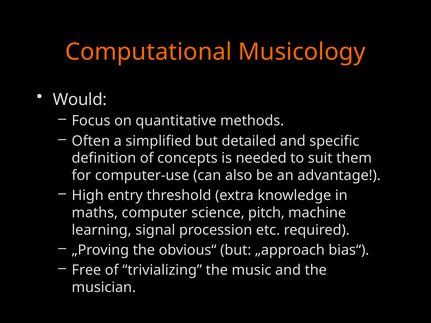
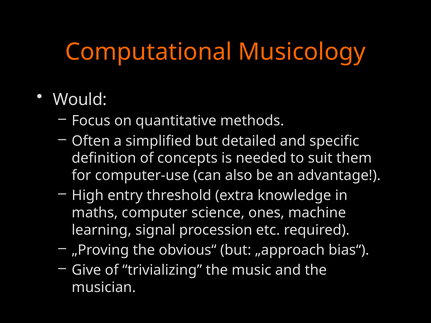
pitch: pitch -> ones
Free: Free -> Give
